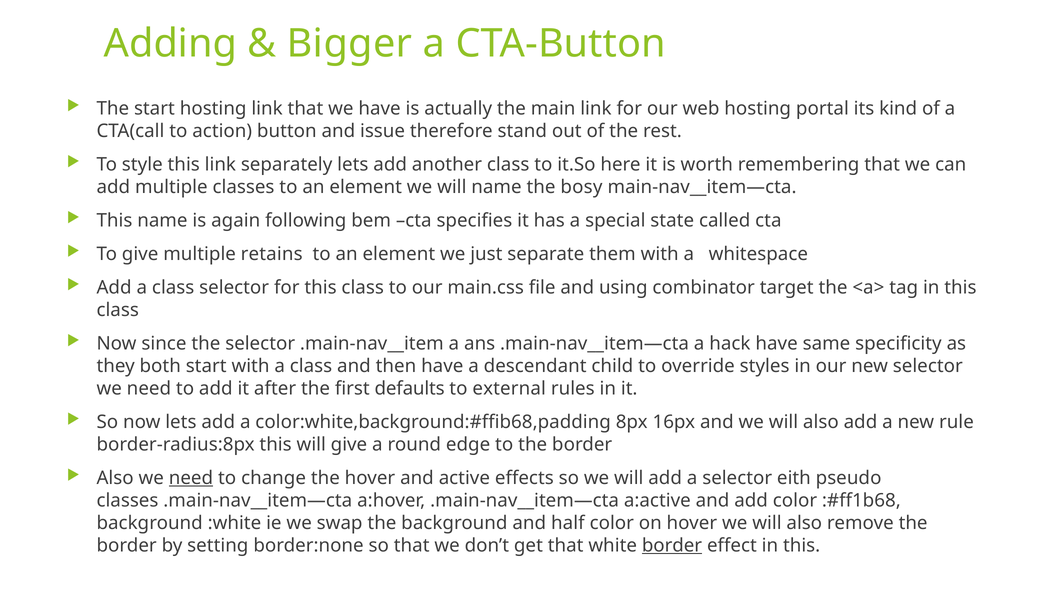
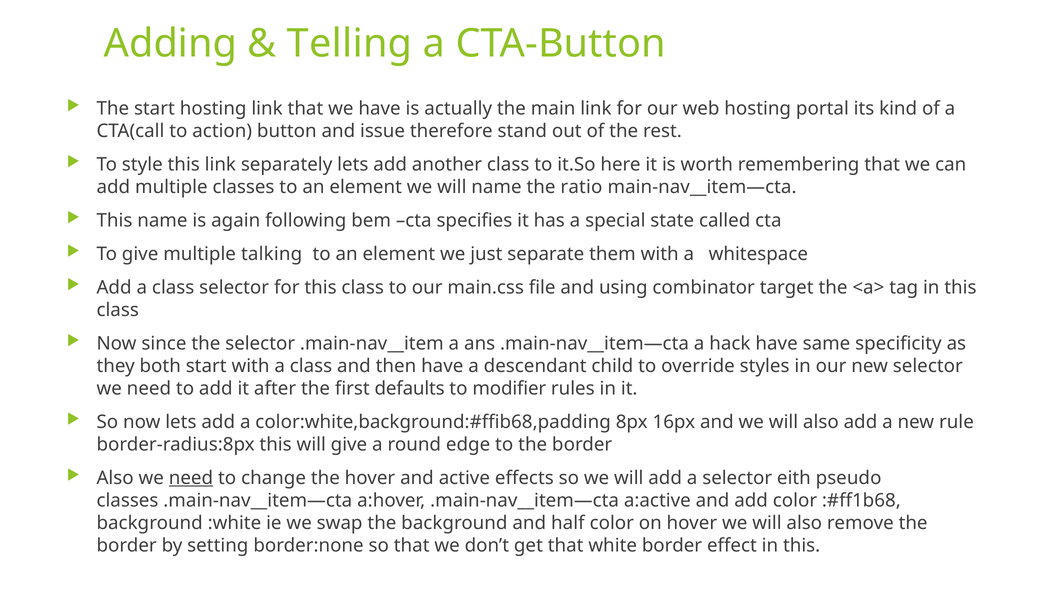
Bigger: Bigger -> Telling
bosy: bosy -> ratio
retains: retains -> talking
external: external -> modifier
border at (672, 546) underline: present -> none
